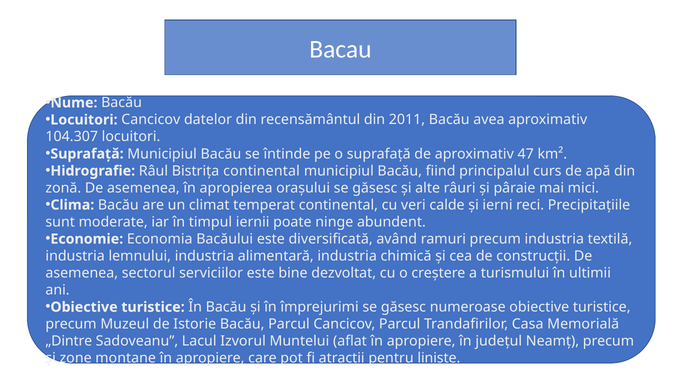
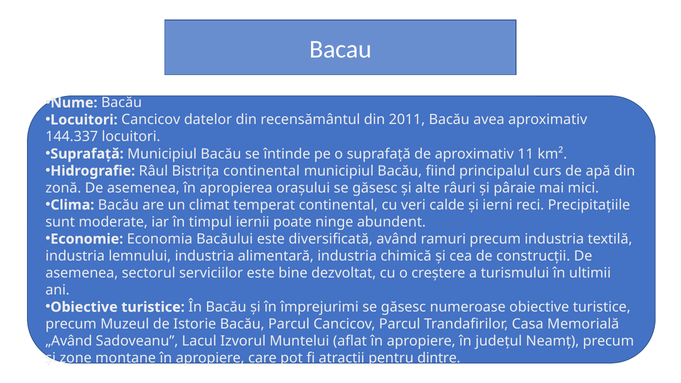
104.307: 104.307 -> 144.337
47: 47 -> 11
„Dintre: „Dintre -> „Având
liniște: liniște -> dintre
